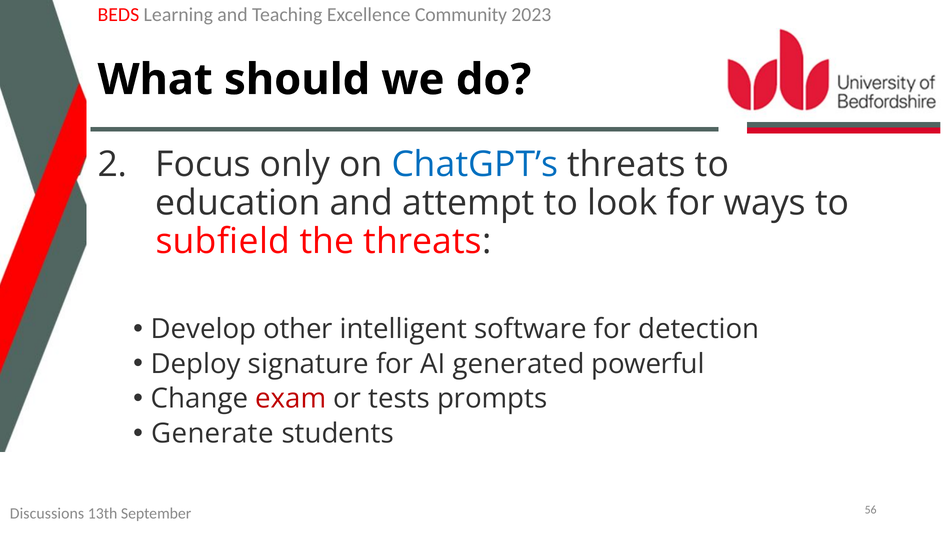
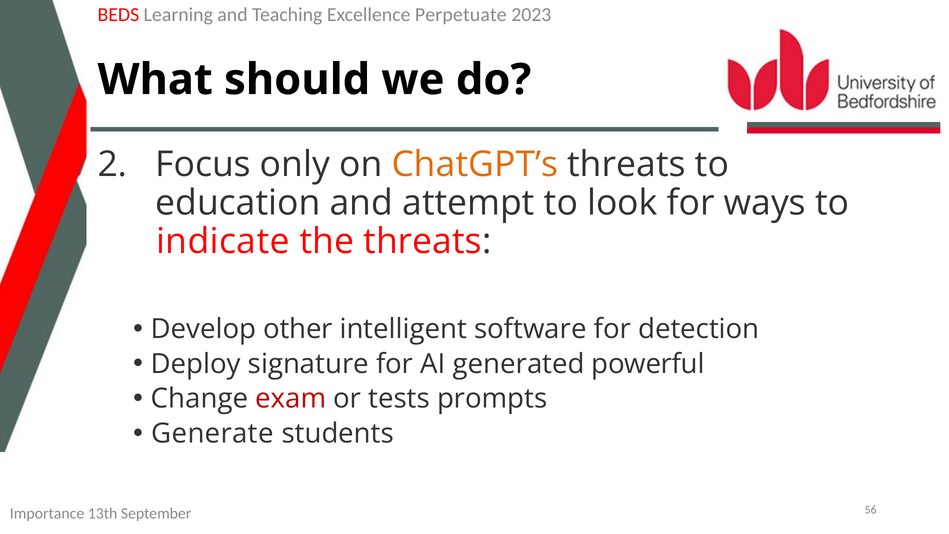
Community: Community -> Perpetuate
ChatGPT’s colour: blue -> orange
subfield: subfield -> indicate
Discussions: Discussions -> Importance
